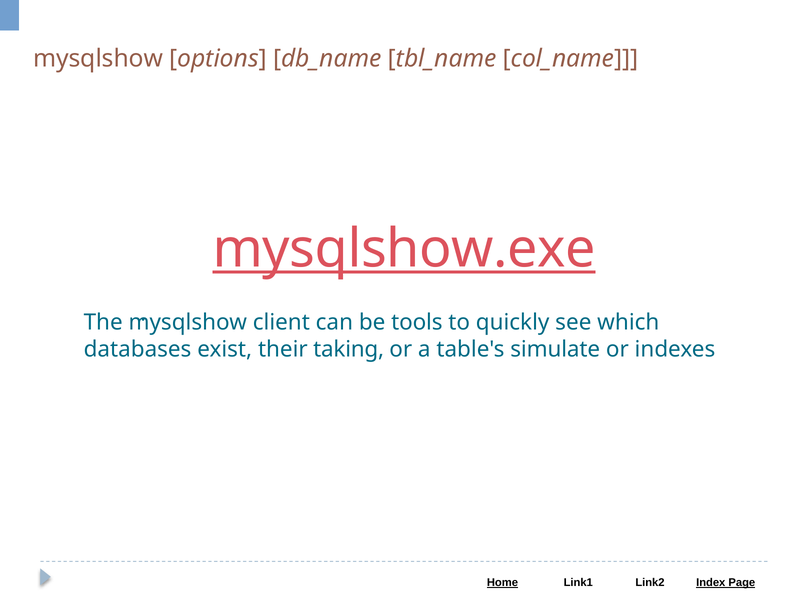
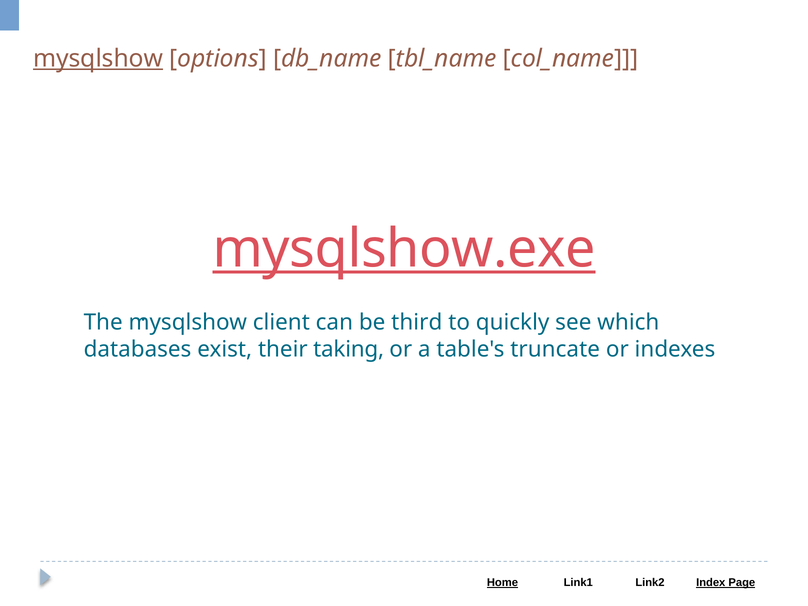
mysqlshow at (98, 58) underline: none -> present
tools: tools -> third
simulate: simulate -> truncate
